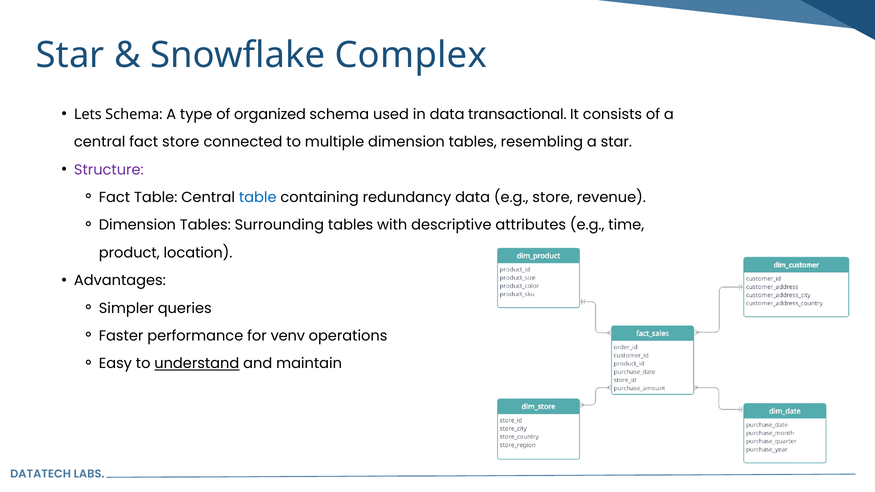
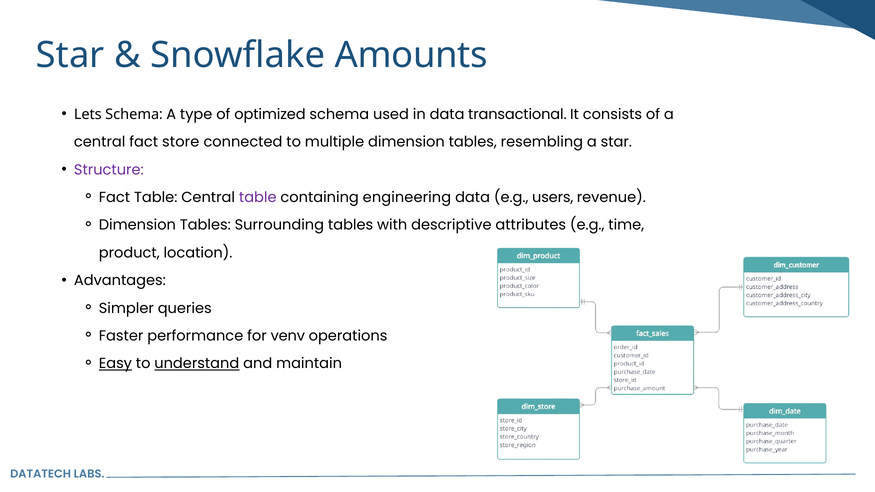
Complex: Complex -> Amounts
organized: organized -> optimized
table at (258, 198) colour: blue -> purple
redundancy: redundancy -> engineering
e.g store: store -> users
Easy underline: none -> present
